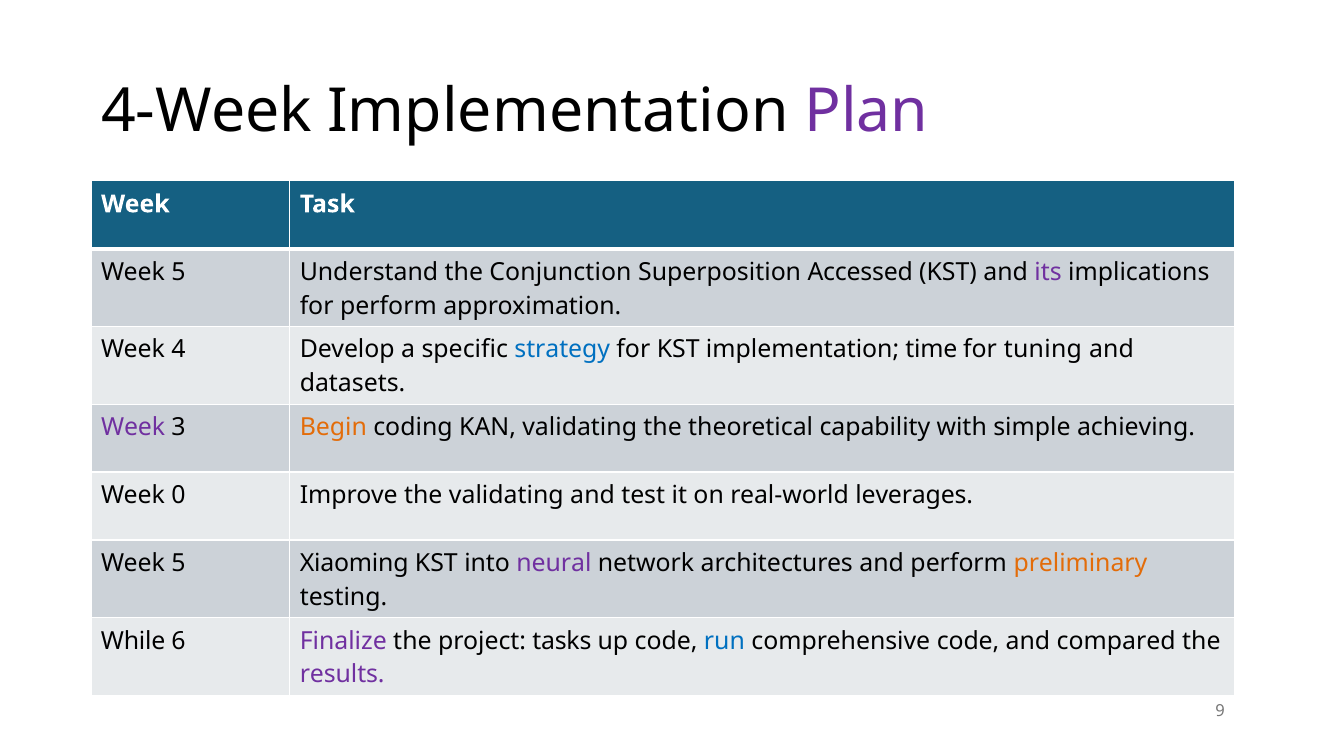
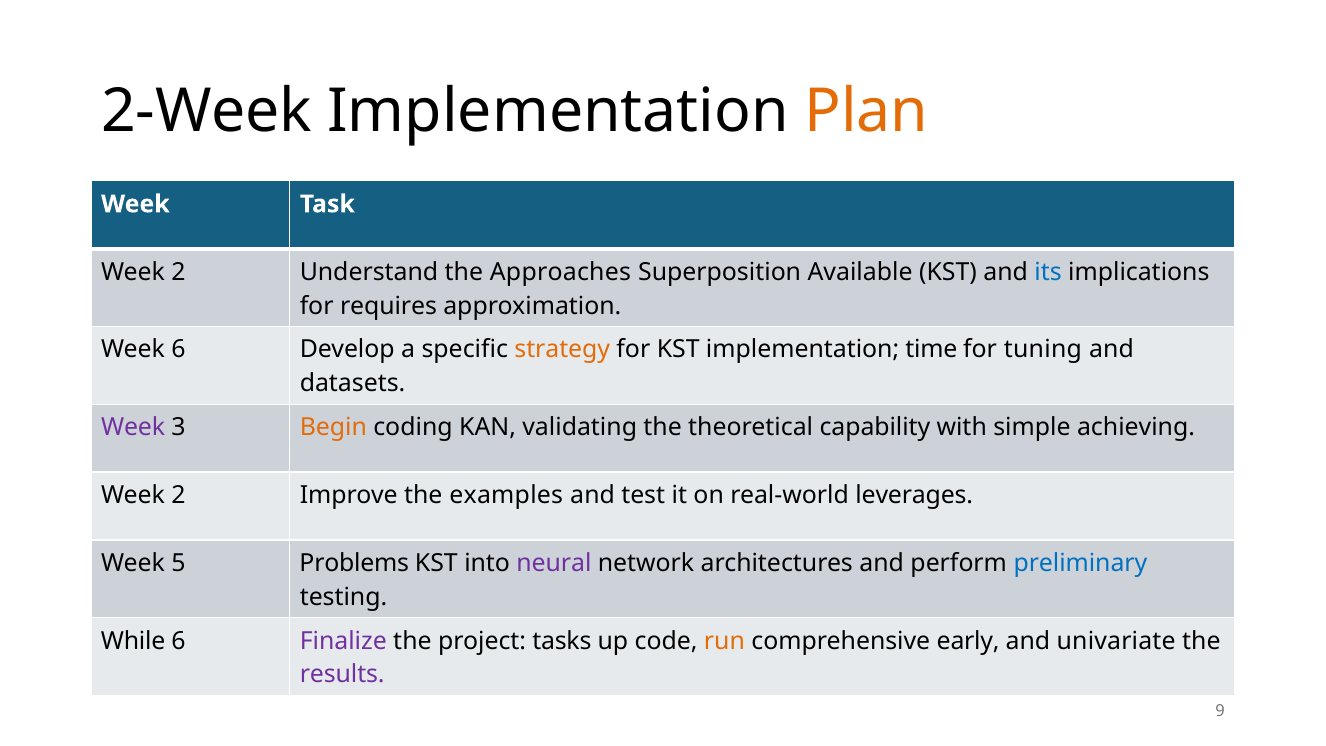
4-Week: 4-Week -> 2-Week
Plan colour: purple -> orange
5 at (178, 272): 5 -> 2
Conjunction: Conjunction -> Approaches
Accessed: Accessed -> Available
its colour: purple -> blue
for perform: perform -> requires
Week 4: 4 -> 6
strategy colour: blue -> orange
0 at (178, 495): 0 -> 2
the validating: validating -> examples
Xiaoming: Xiaoming -> Problems
preliminary colour: orange -> blue
run colour: blue -> orange
comprehensive code: code -> early
compared: compared -> univariate
